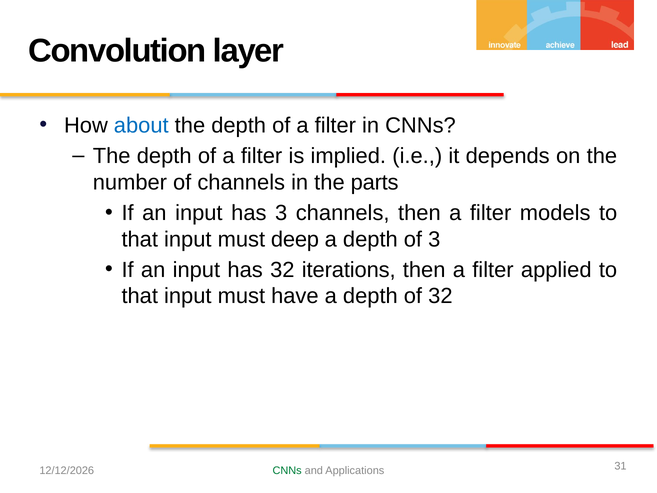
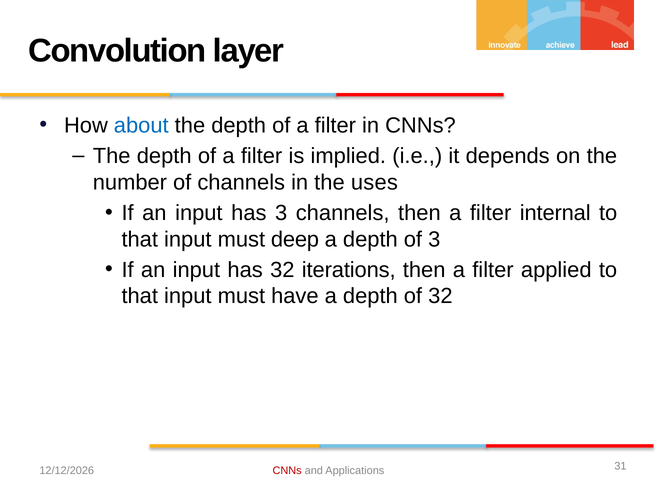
parts: parts -> uses
models: models -> internal
CNNs at (287, 471) colour: green -> red
